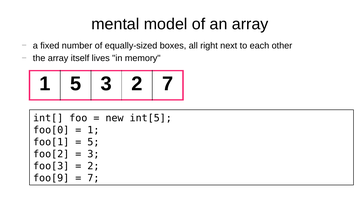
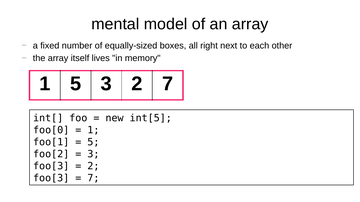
foo[9 at (51, 178): foo[9 -> foo[3
